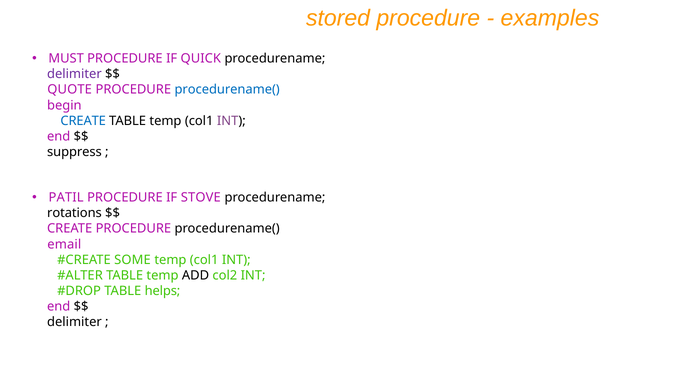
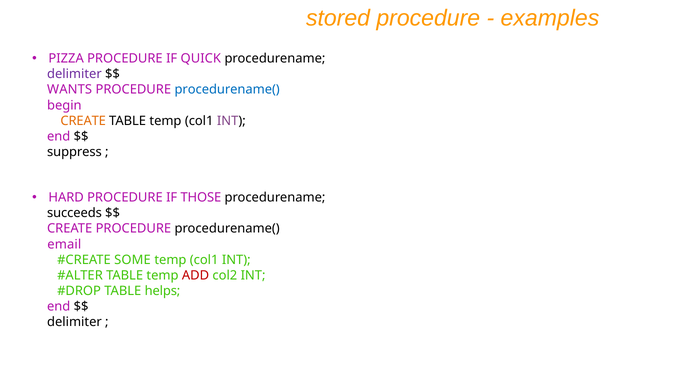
MUST: MUST -> PIZZA
QUOTE: QUOTE -> WANTS
CREATE at (83, 121) colour: blue -> orange
PATIL: PATIL -> HARD
STOVE: STOVE -> THOSE
rotations: rotations -> succeeds
ADD colour: black -> red
